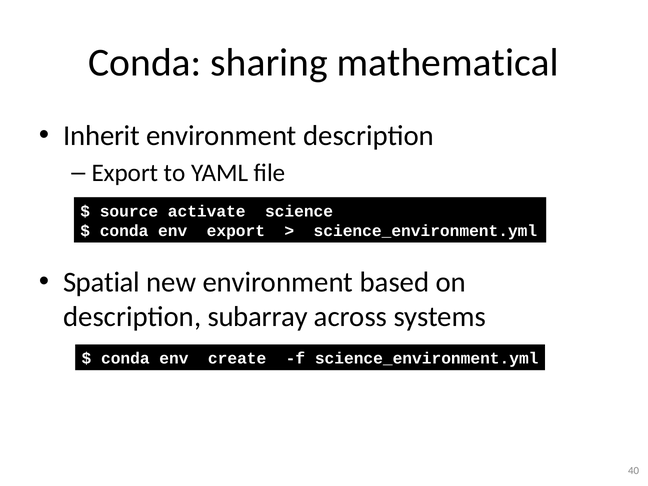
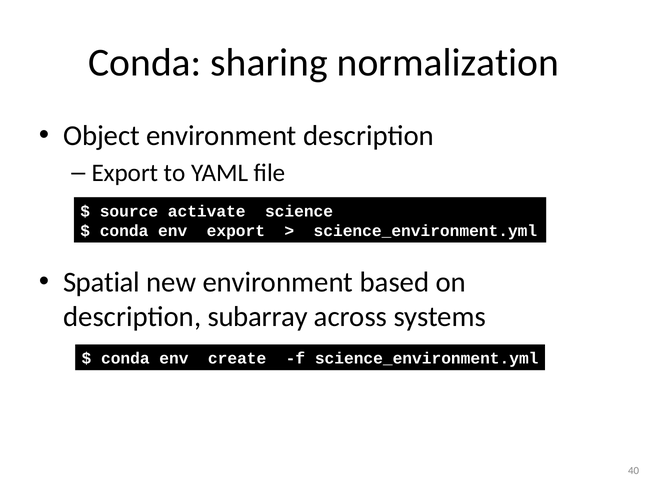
mathematical: mathematical -> normalization
Inherit: Inherit -> Object
